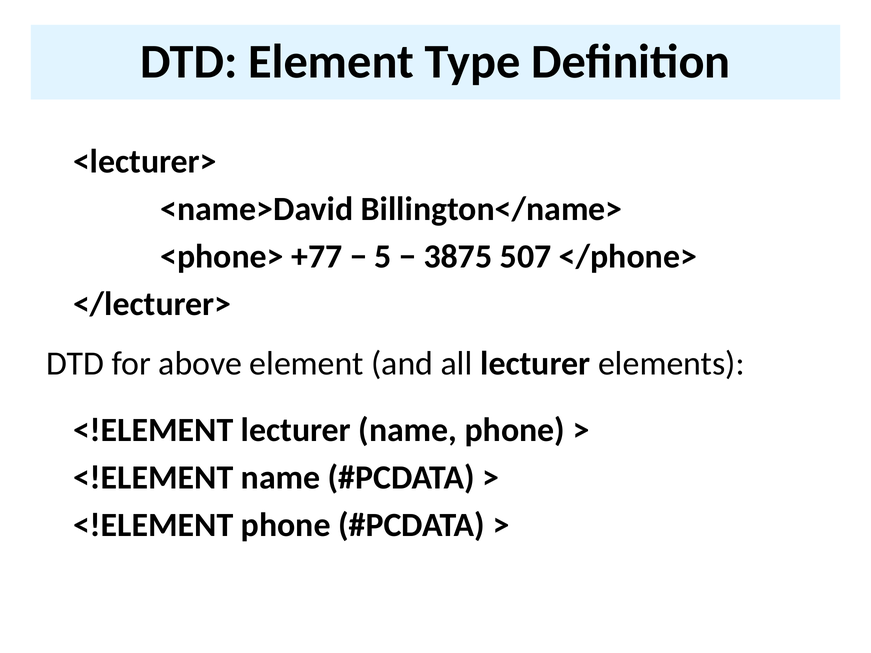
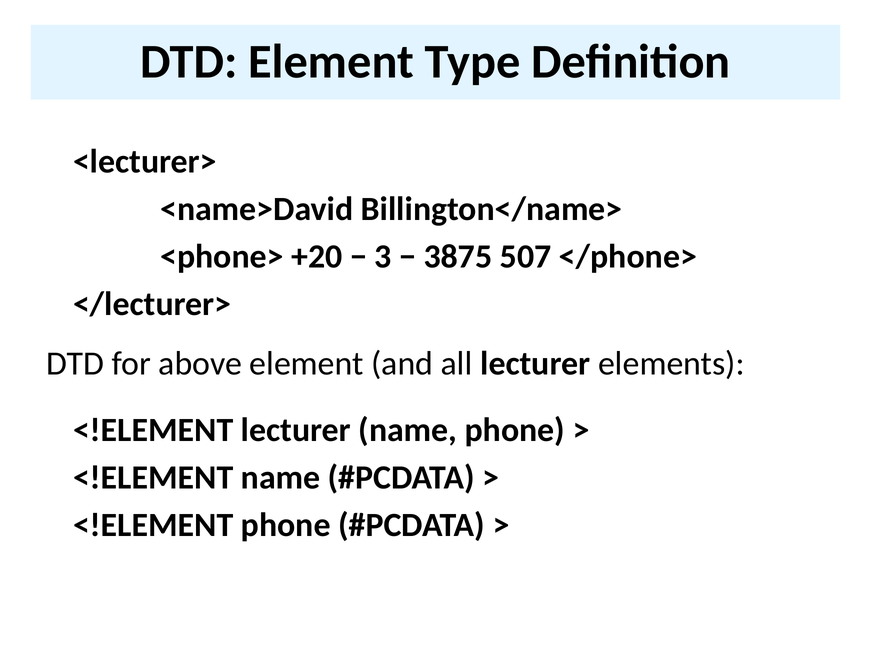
+77: +77 -> +20
5: 5 -> 3
